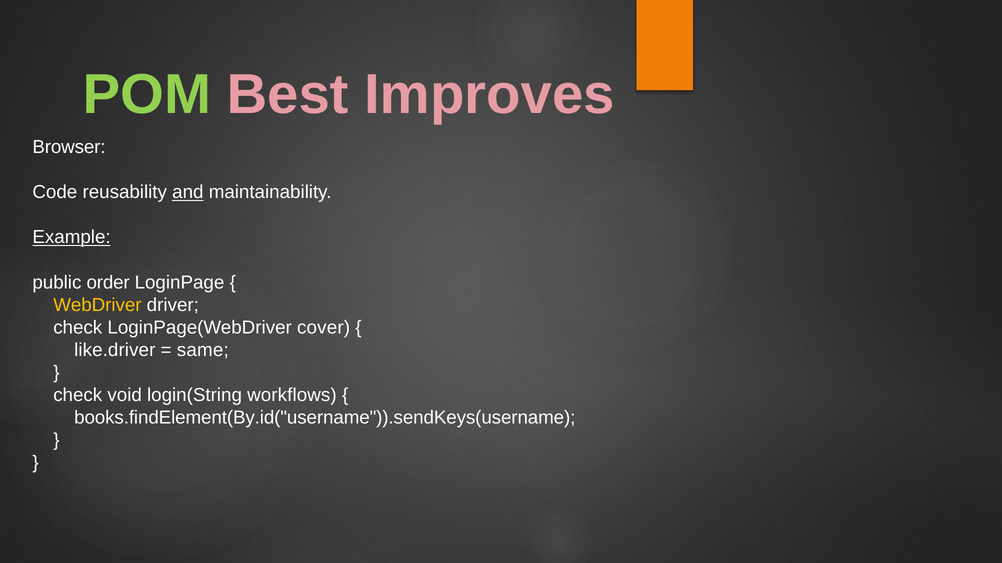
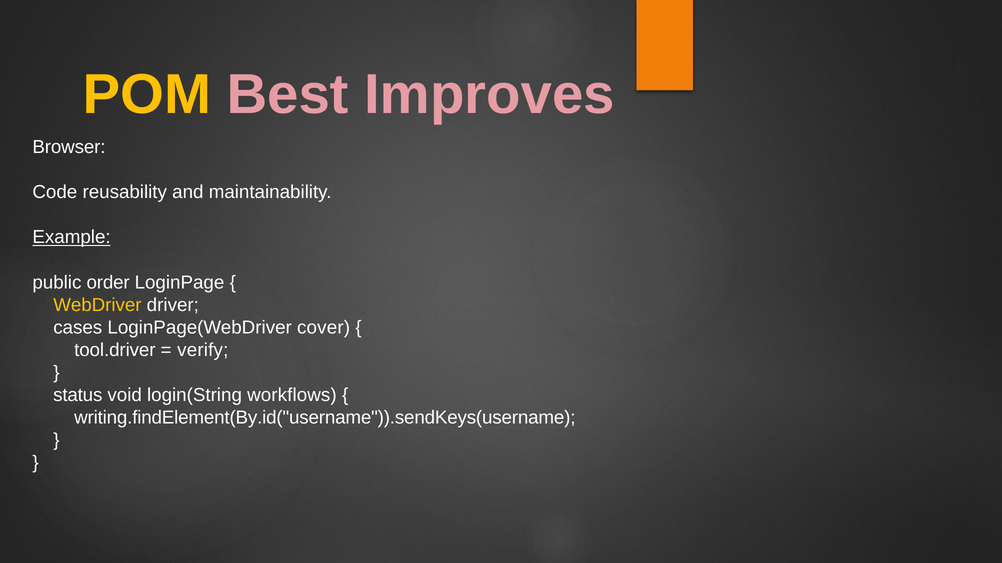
POM colour: light green -> yellow
and underline: present -> none
check at (78, 328): check -> cases
like.driver: like.driver -> tool.driver
same: same -> verify
check at (78, 395): check -> status
books.findElement(By.id("username")).sendKeys(username: books.findElement(By.id("username")).sendKeys(username -> writing.findElement(By.id("username")).sendKeys(username
